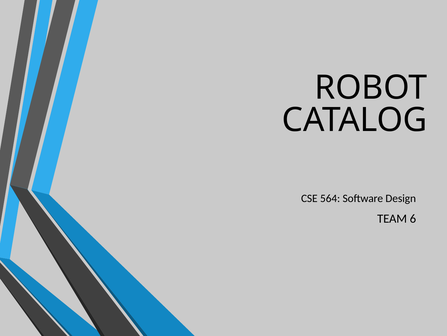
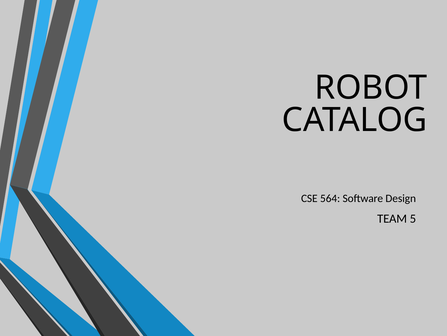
6: 6 -> 5
